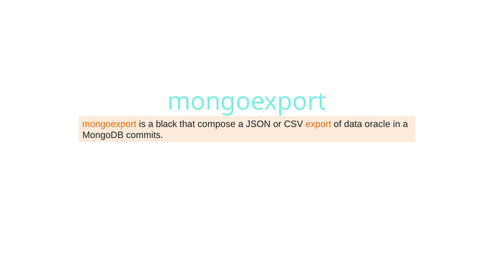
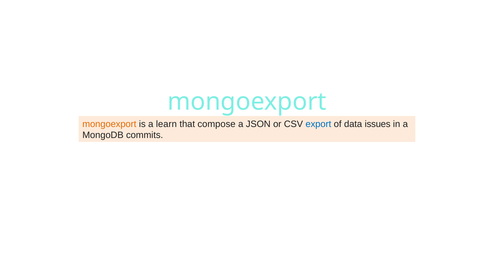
black: black -> learn
export colour: orange -> blue
oracle: oracle -> issues
